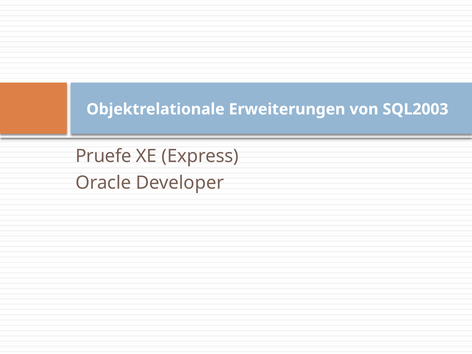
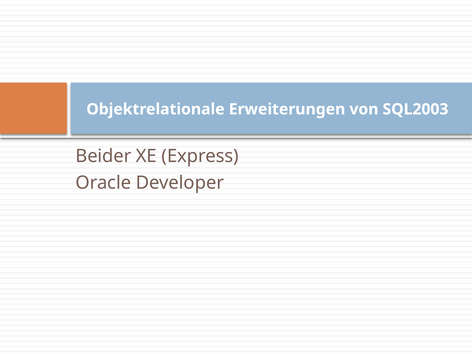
Pruefe: Pruefe -> Beider
